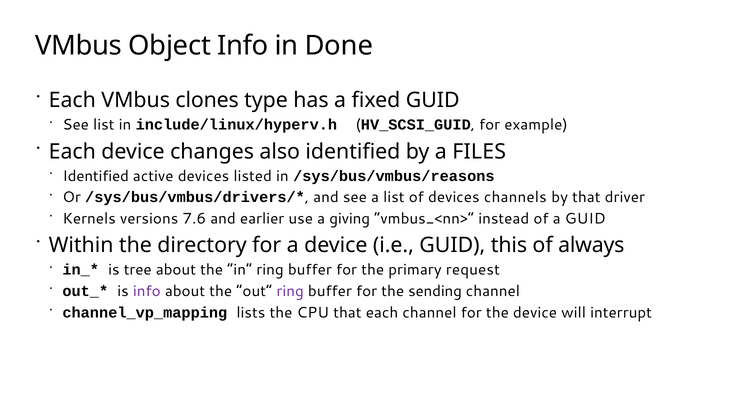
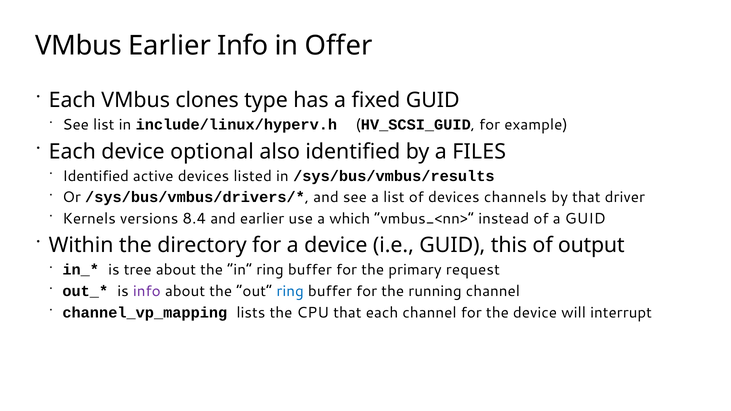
VMbus Object: Object -> Earlier
Done: Done -> Offer
changes: changes -> optional
/sys/bus/vmbus/reasons: /sys/bus/vmbus/reasons -> /sys/bus/vmbus/results
7.6: 7.6 -> 8.4
giving: giving -> which
always: always -> output
ring at (290, 291) colour: purple -> blue
sending: sending -> running
